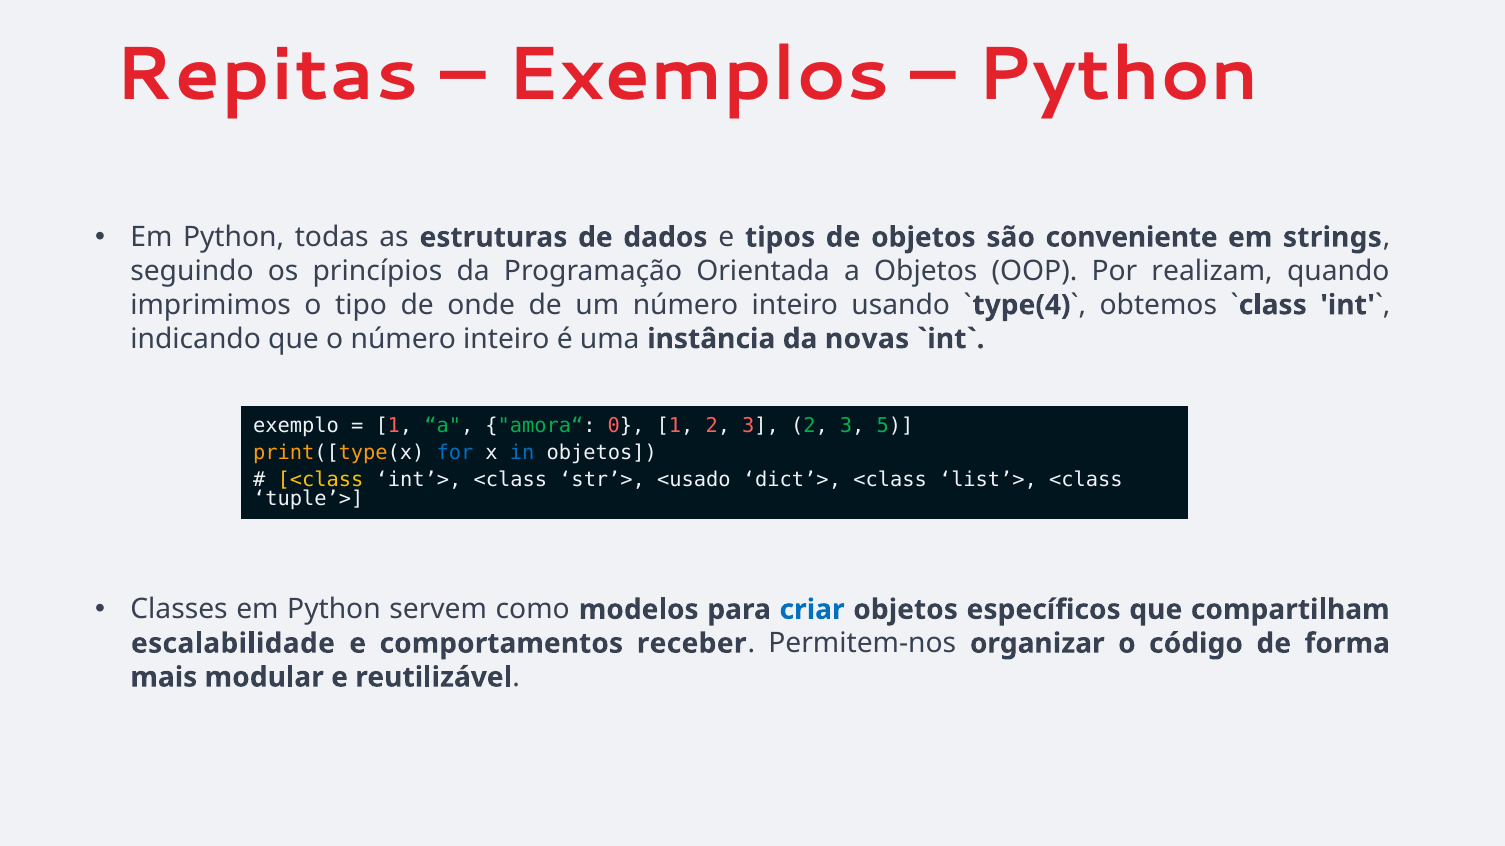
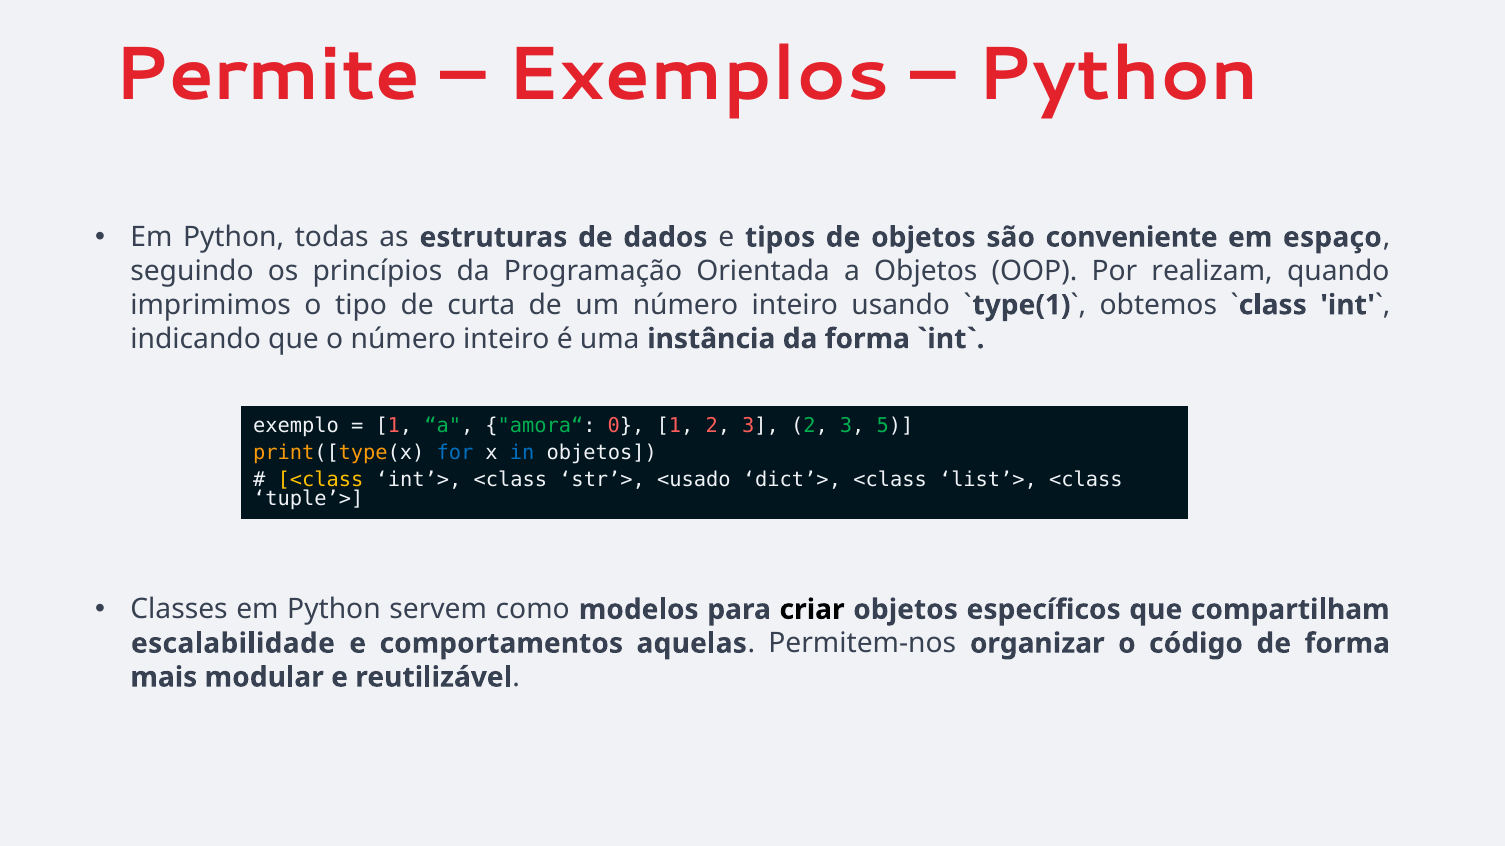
Repitas: Repitas -> Permite
strings: strings -> espaço
onde: onde -> curta
type(4: type(4 -> type(1
da novas: novas -> forma
criar colour: blue -> black
receber: receber -> aquelas
